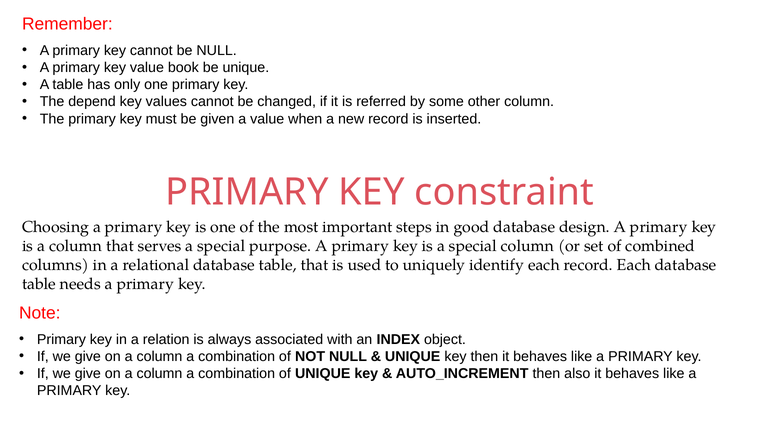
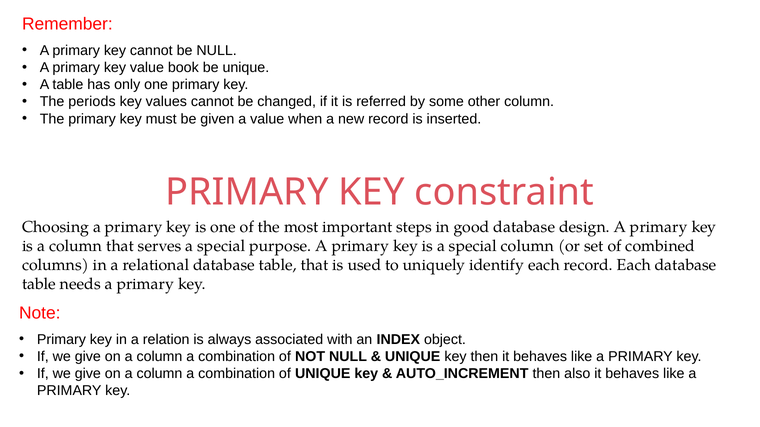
depend: depend -> periods
